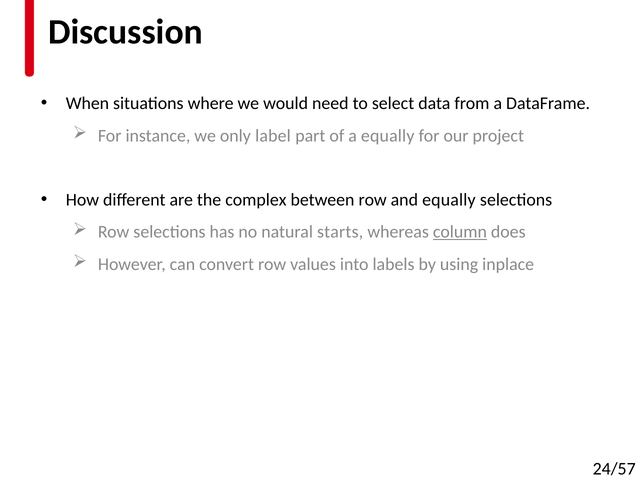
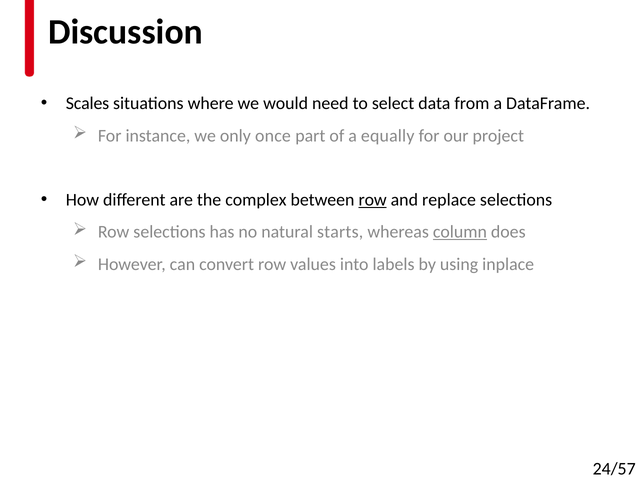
When: When -> Scales
label: label -> once
row at (373, 200) underline: none -> present
and equally: equally -> replace
